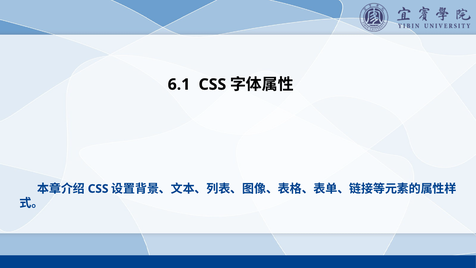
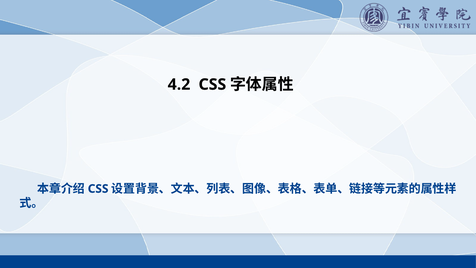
6.1: 6.1 -> 4.2
